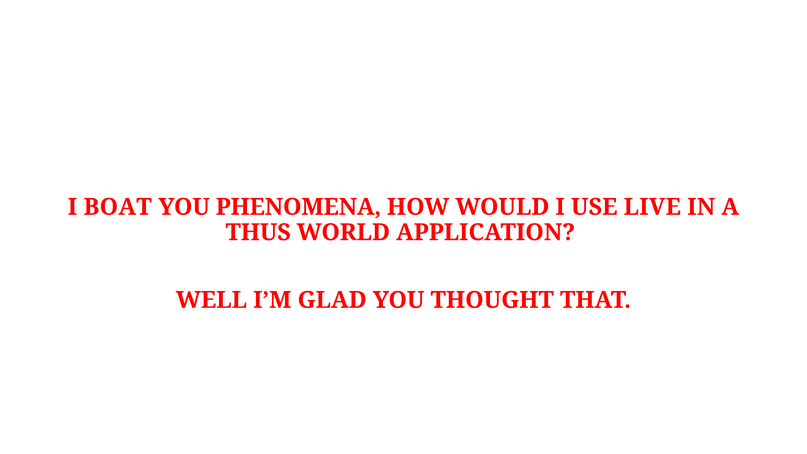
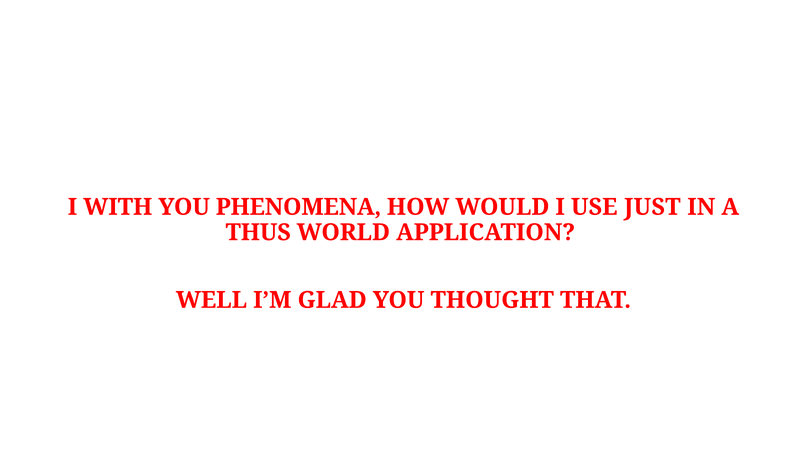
BOAT: BOAT -> WITH
LIVE: LIVE -> JUST
